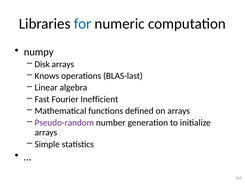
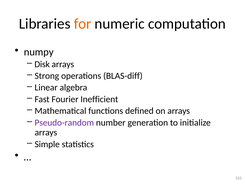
for colour: blue -> orange
Knows: Knows -> Strong
BLAS-last: BLAS-last -> BLAS-diff
